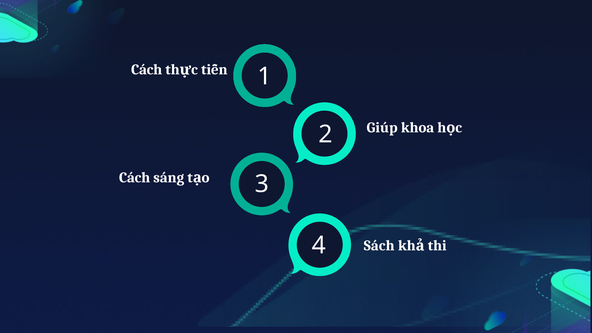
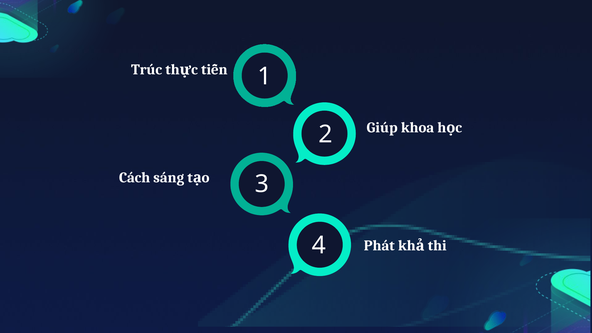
Cách at (147, 70): Cách -> Trúc
Sách: Sách -> Phát
